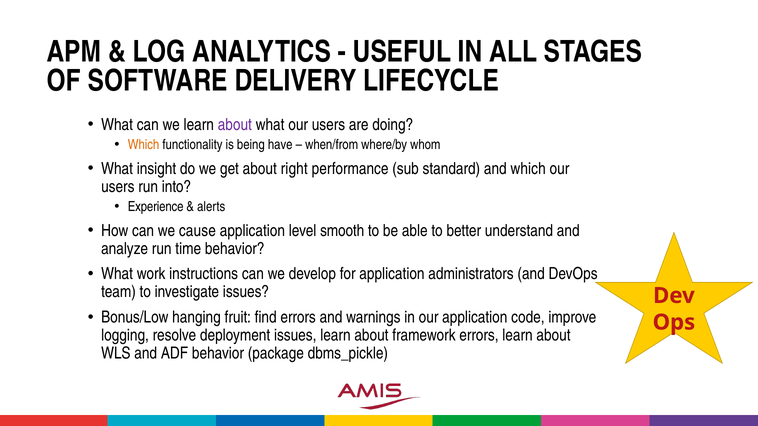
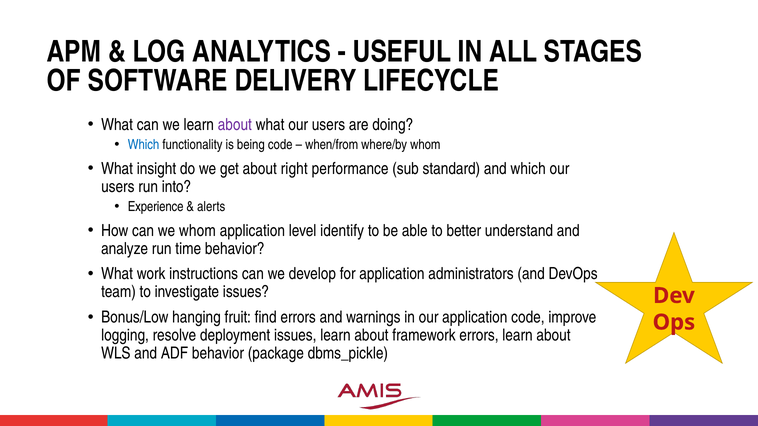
Which at (144, 145) colour: orange -> blue
being have: have -> code
we cause: cause -> whom
smooth: smooth -> identify
